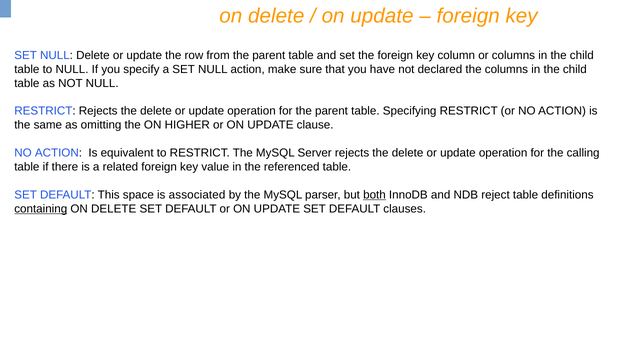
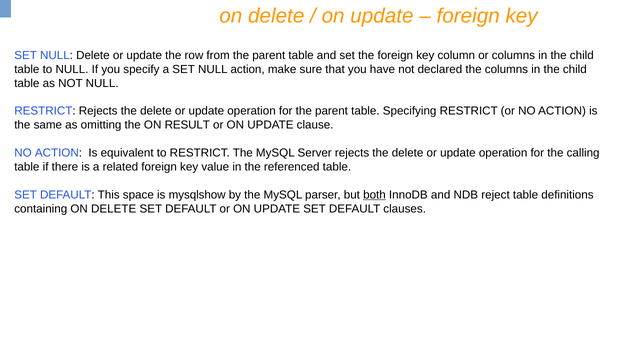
HIGHER: HIGHER -> RESULT
associated: associated -> mysqlshow
containing underline: present -> none
